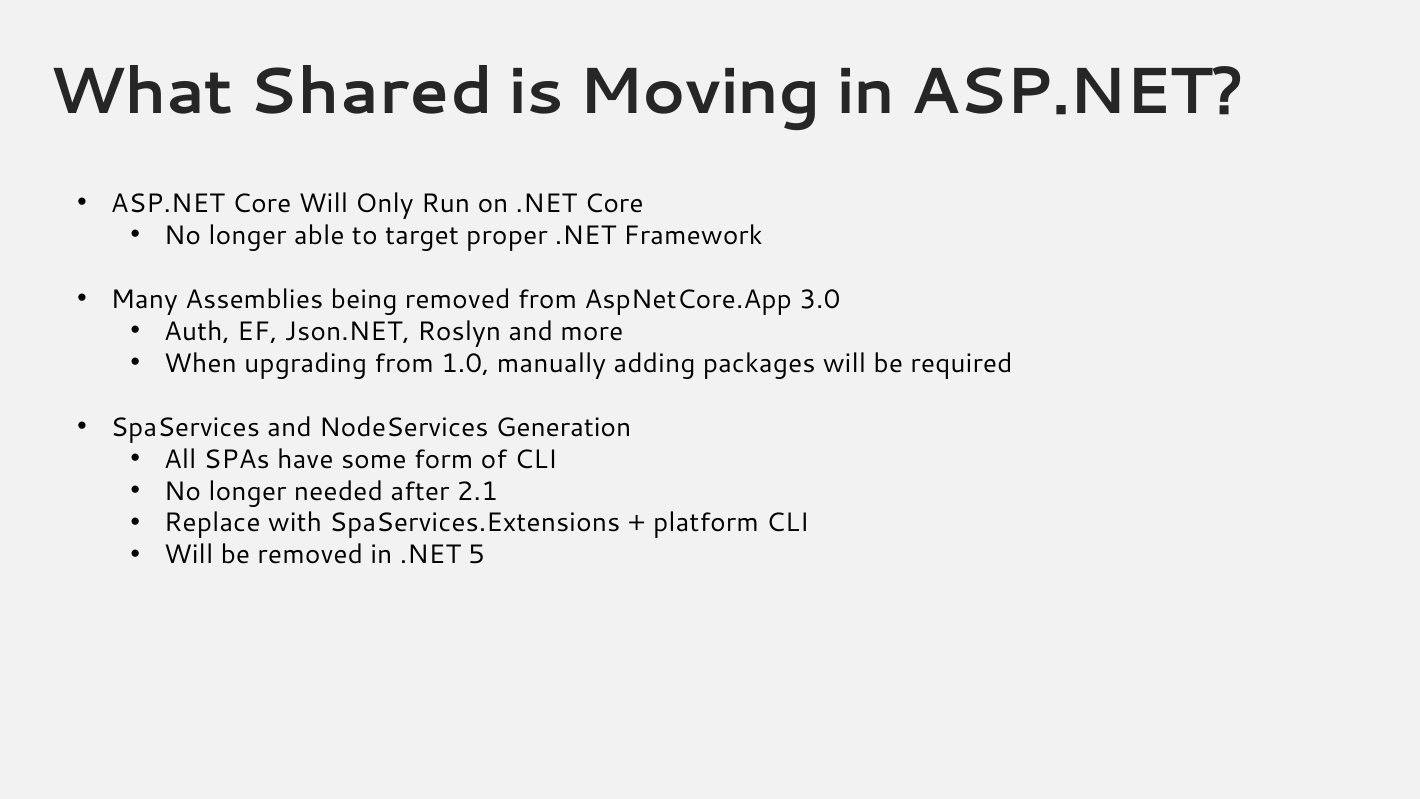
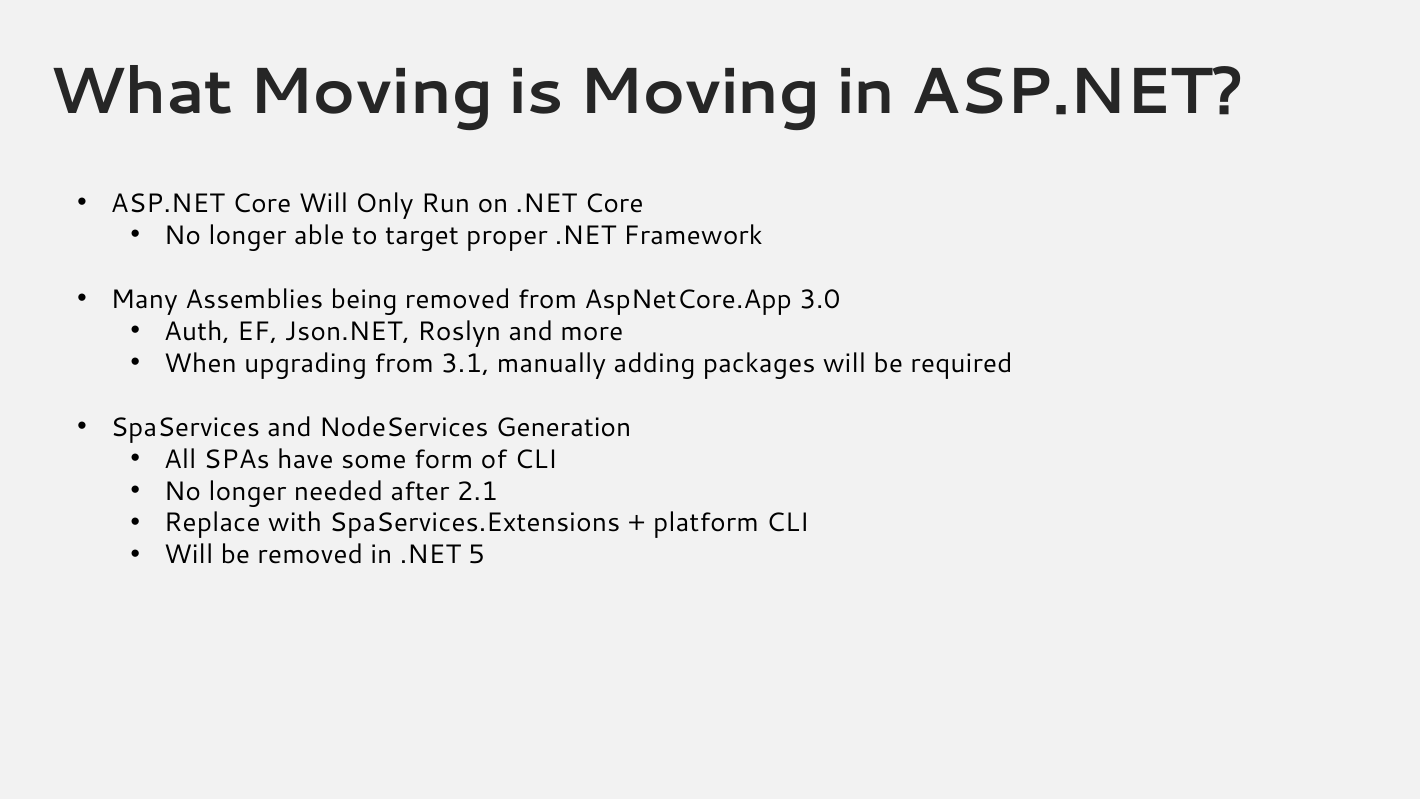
What Shared: Shared -> Moving
1.0: 1.0 -> 3.1
